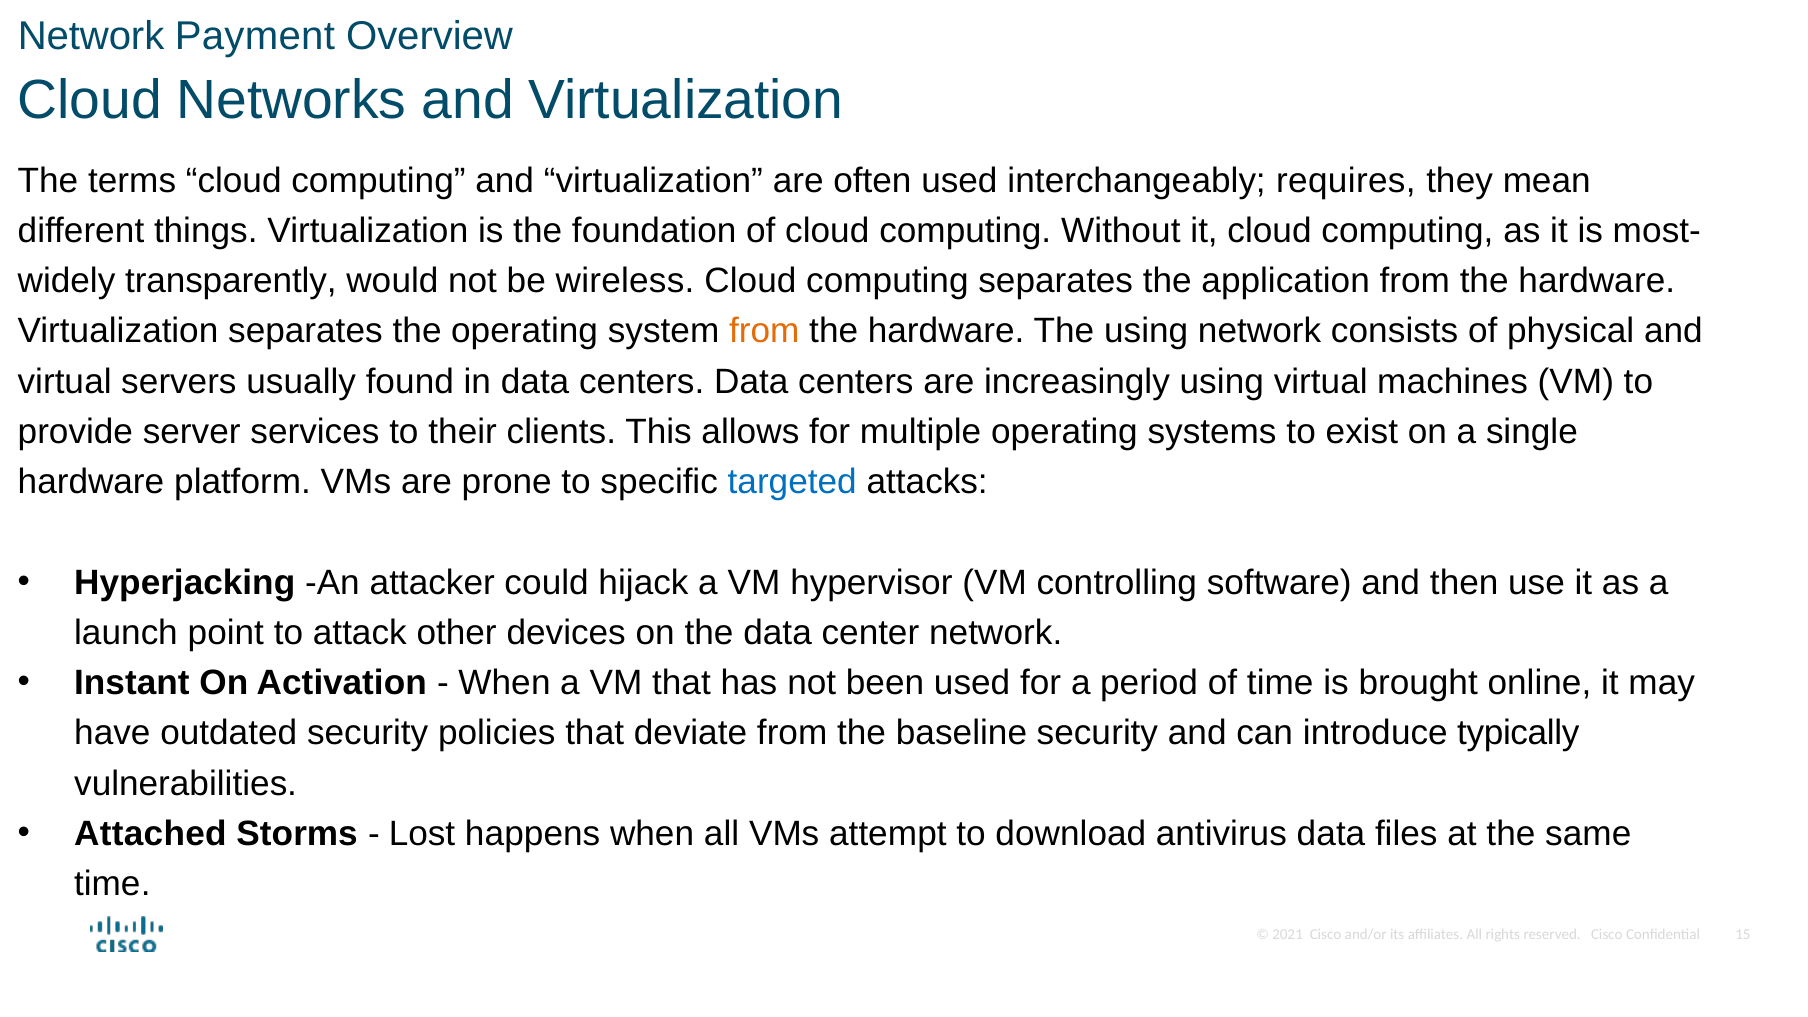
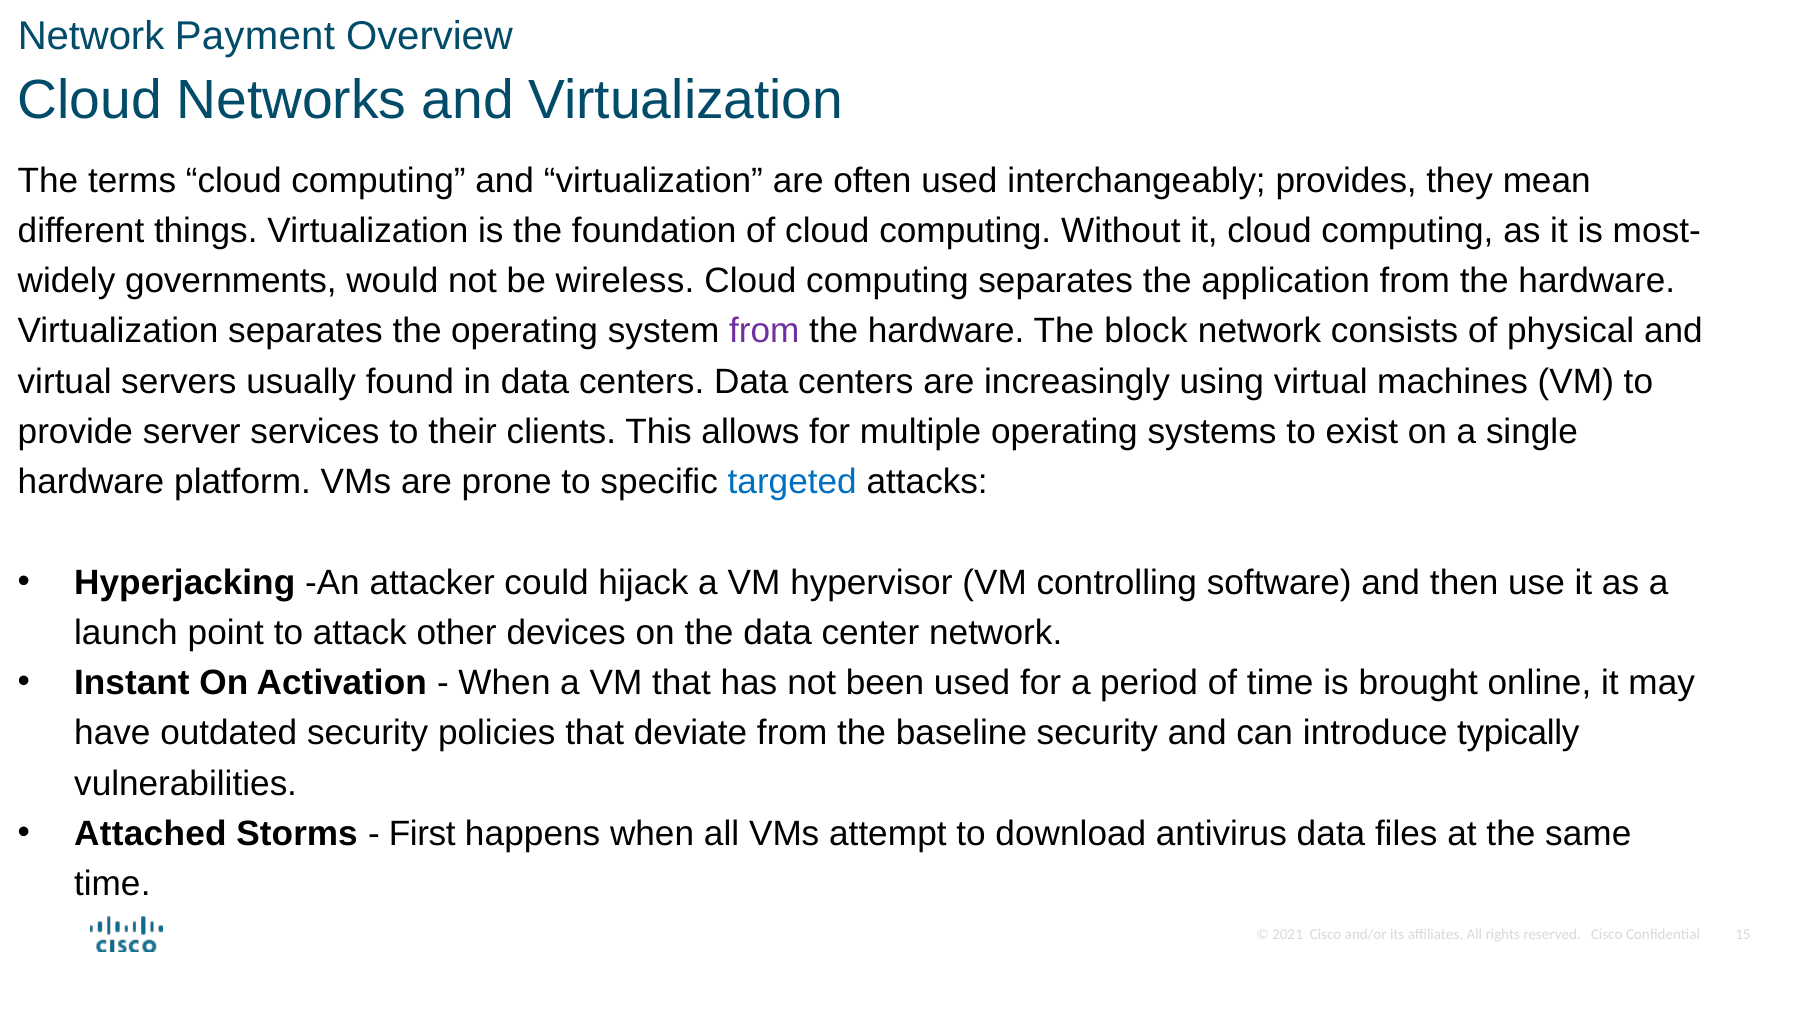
requires: requires -> provides
transparently: transparently -> governments
from at (764, 331) colour: orange -> purple
The using: using -> block
Lost: Lost -> First
